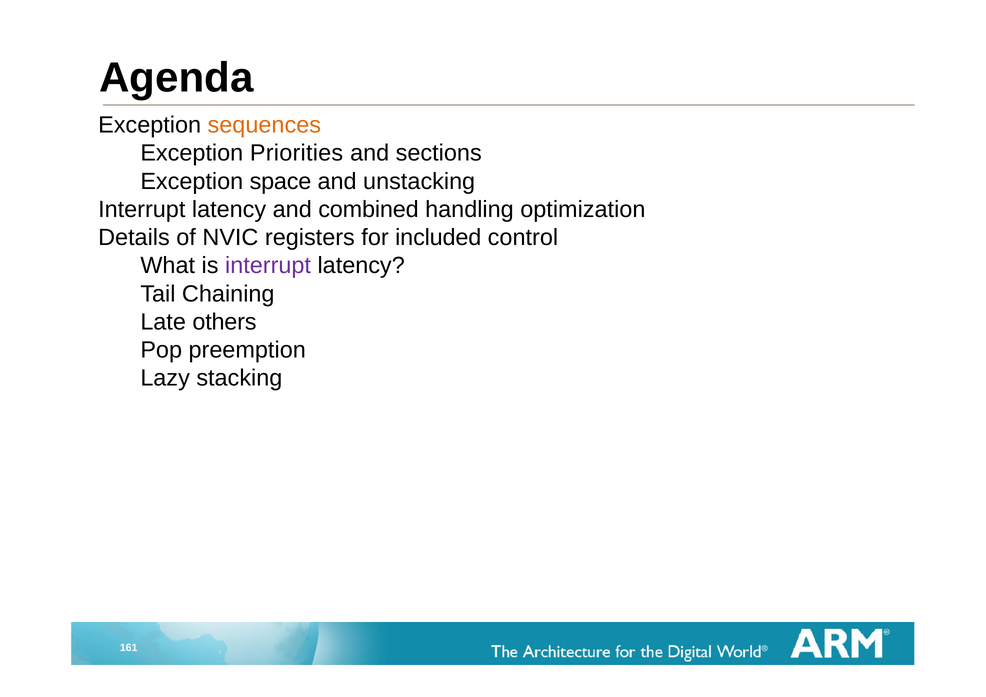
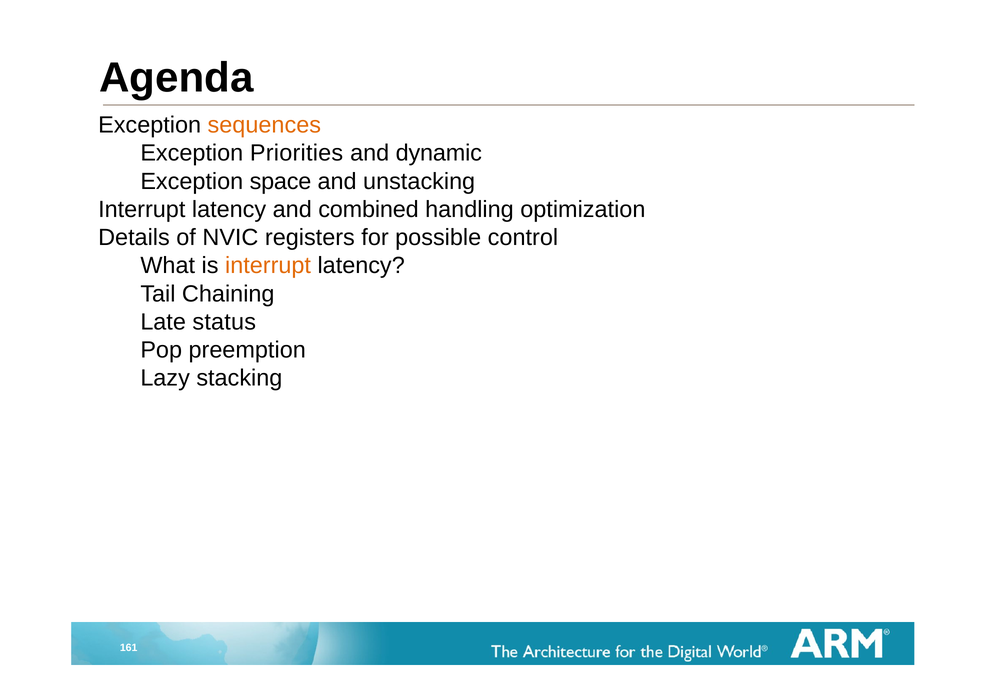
sections: sections -> dynamic
included: included -> possible
interrupt at (268, 266) colour: purple -> orange
others: others -> status
